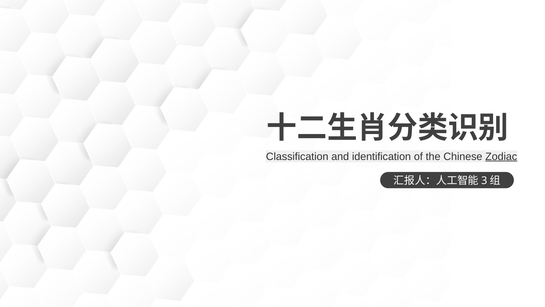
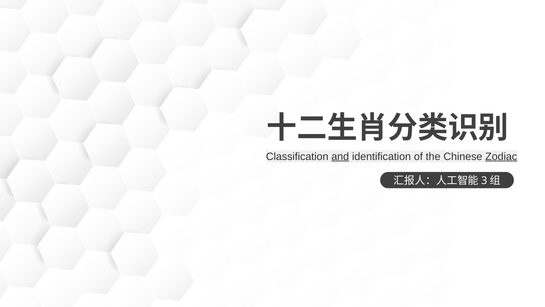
and underline: none -> present
